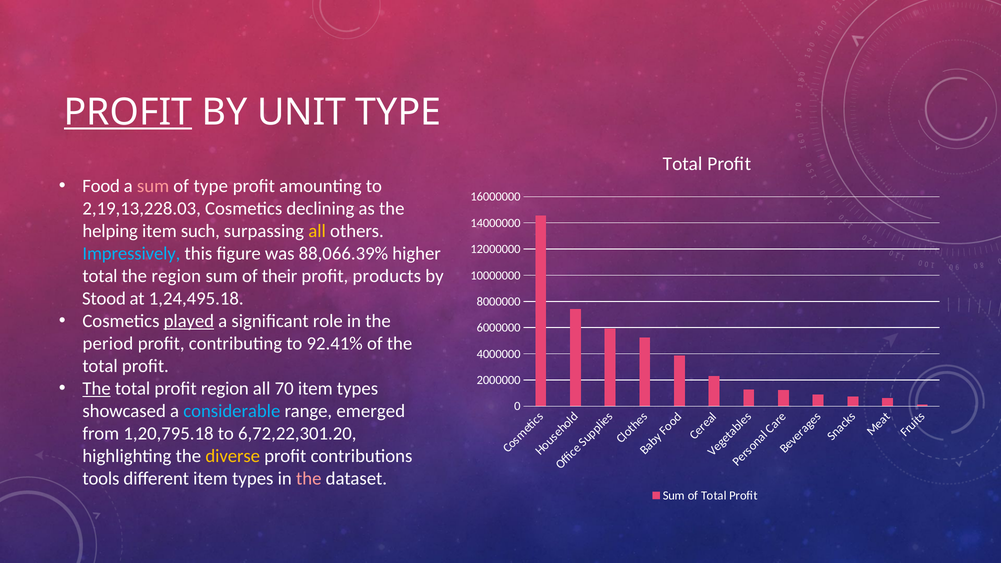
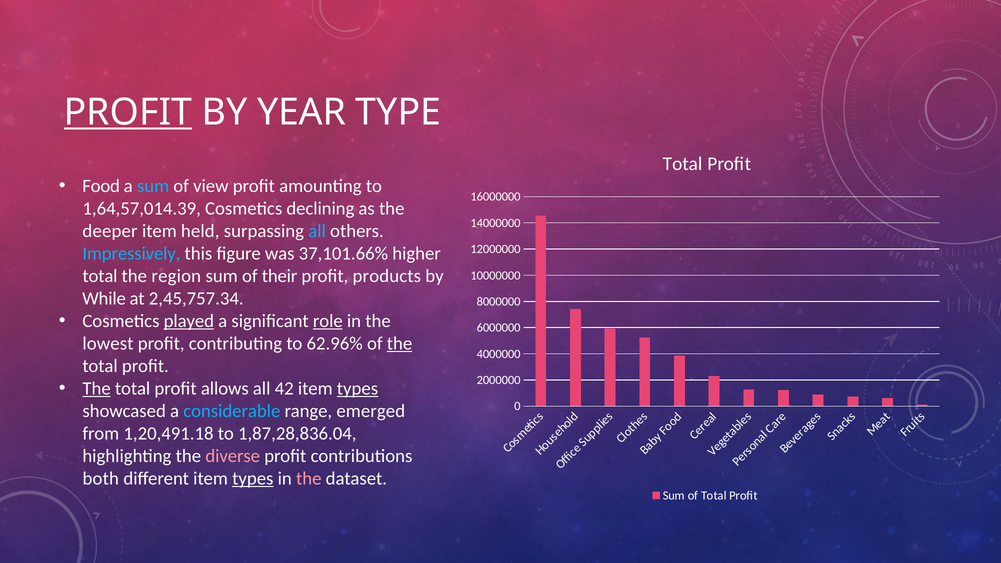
UNIT: UNIT -> YEAR
sum at (153, 186) colour: pink -> light blue
of type: type -> view
2,19,13,228.03: 2,19,13,228.03 -> 1,64,57,014.39
helping: helping -> deeper
such: such -> held
all at (317, 231) colour: yellow -> light blue
88,066.39%: 88,066.39% -> 37,101.66%
Stood: Stood -> While
1,24,495.18: 1,24,495.18 -> 2,45,757.34
role underline: none -> present
period: period -> lowest
92.41%: 92.41% -> 62.96%
the at (400, 344) underline: none -> present
profit region: region -> allows
70: 70 -> 42
types at (357, 389) underline: none -> present
1,20,795.18: 1,20,795.18 -> 1,20,491.18
6,72,22,301.20: 6,72,22,301.20 -> 1,87,28,836.04
diverse colour: yellow -> pink
tools: tools -> both
types at (253, 479) underline: none -> present
